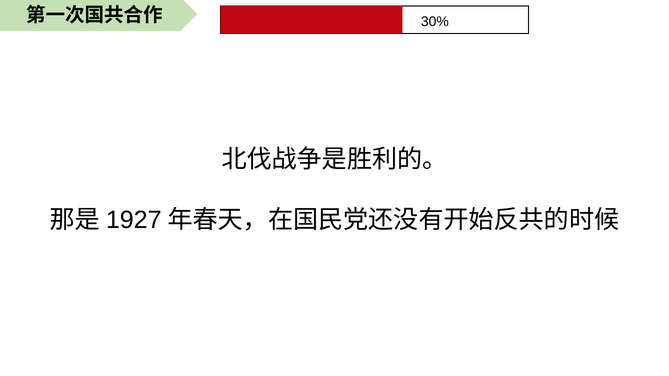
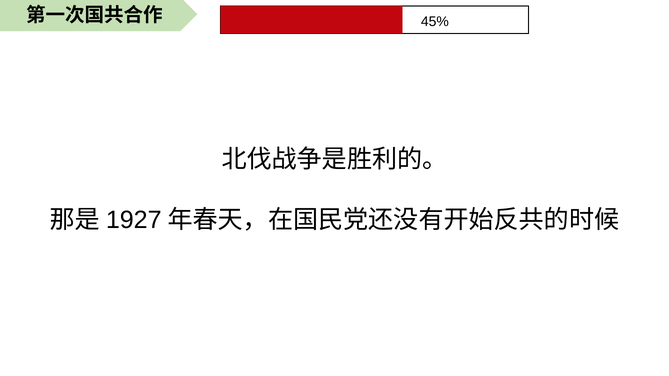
30%: 30% -> 45%
